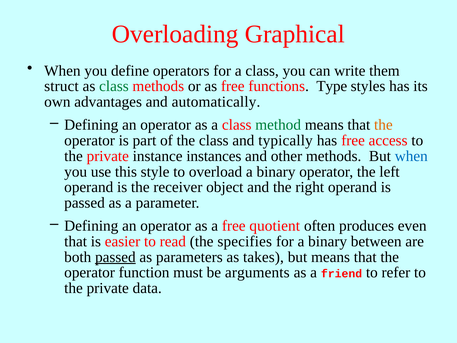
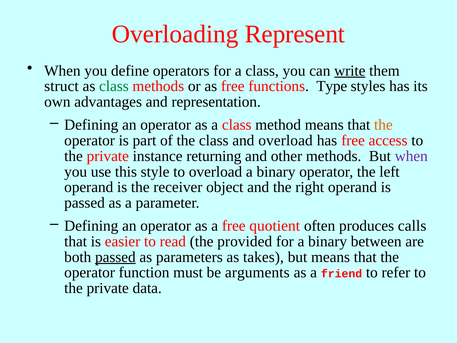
Graphical: Graphical -> Represent
write underline: none -> present
automatically: automatically -> representation
method colour: green -> black
and typically: typically -> overload
instances: instances -> returning
when at (411, 156) colour: blue -> purple
even: even -> calls
specifies: specifies -> provided
